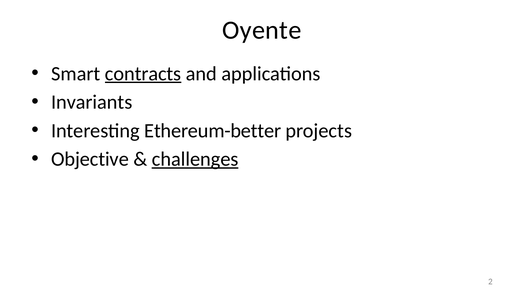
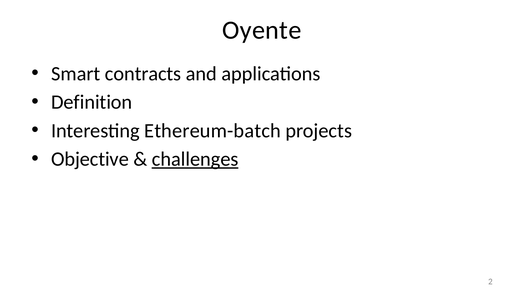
contracts underline: present -> none
Invariants: Invariants -> Definition
Ethereum-better: Ethereum-better -> Ethereum-batch
